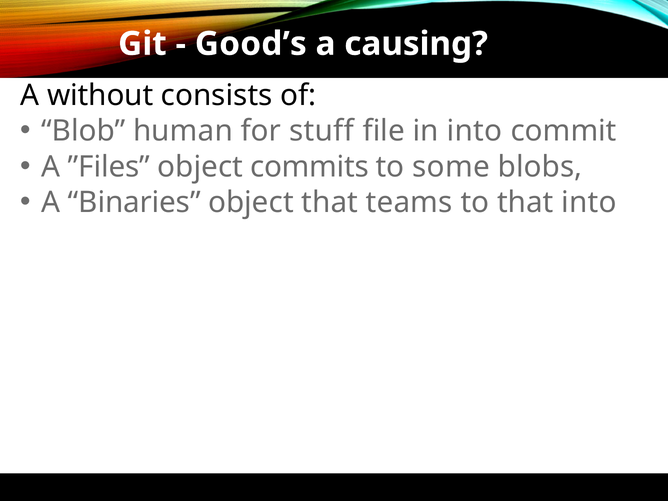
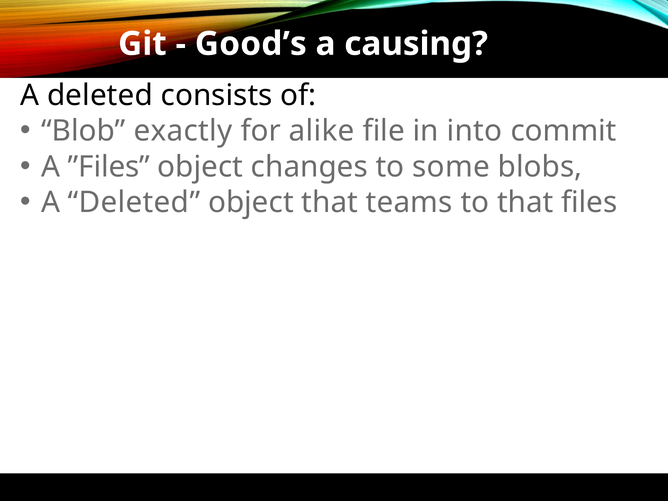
without at (100, 96): without -> deleted
human: human -> exactly
stuff: stuff -> alike
commits: commits -> changes
Binaries at (134, 202): Binaries -> Deleted
that into: into -> files
